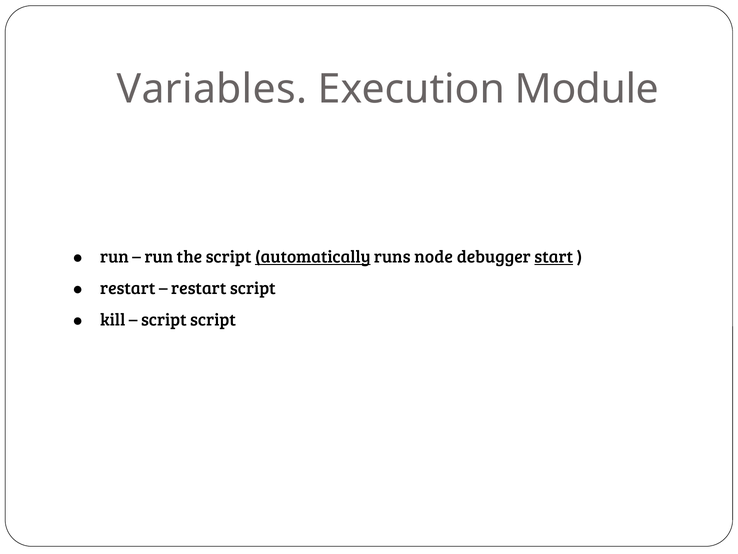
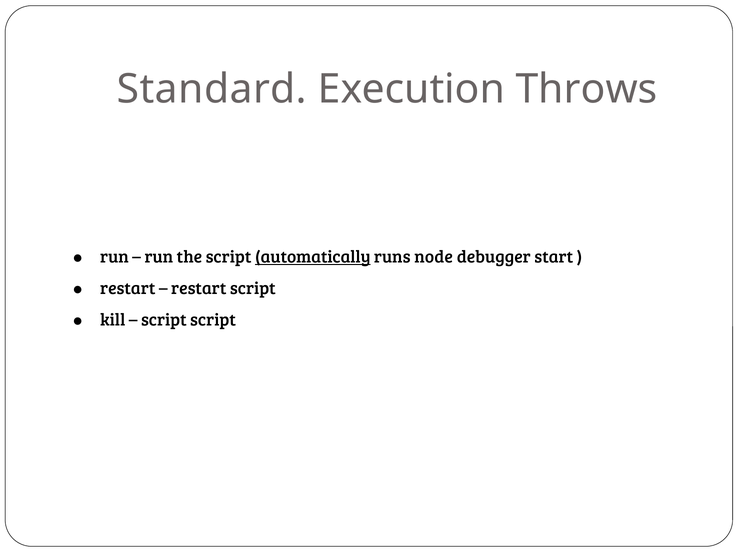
Variables: Variables -> Standard
Module: Module -> Throws
start underline: present -> none
